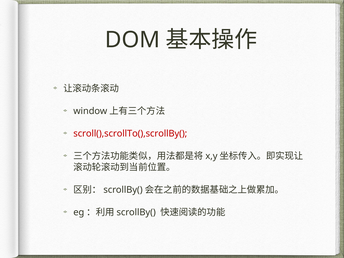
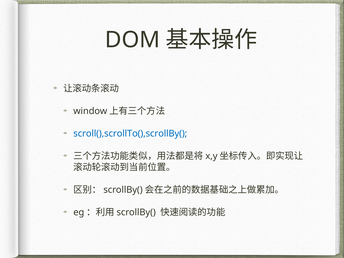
scroll(),scrollTo(),scrollBy( colour: red -> blue
